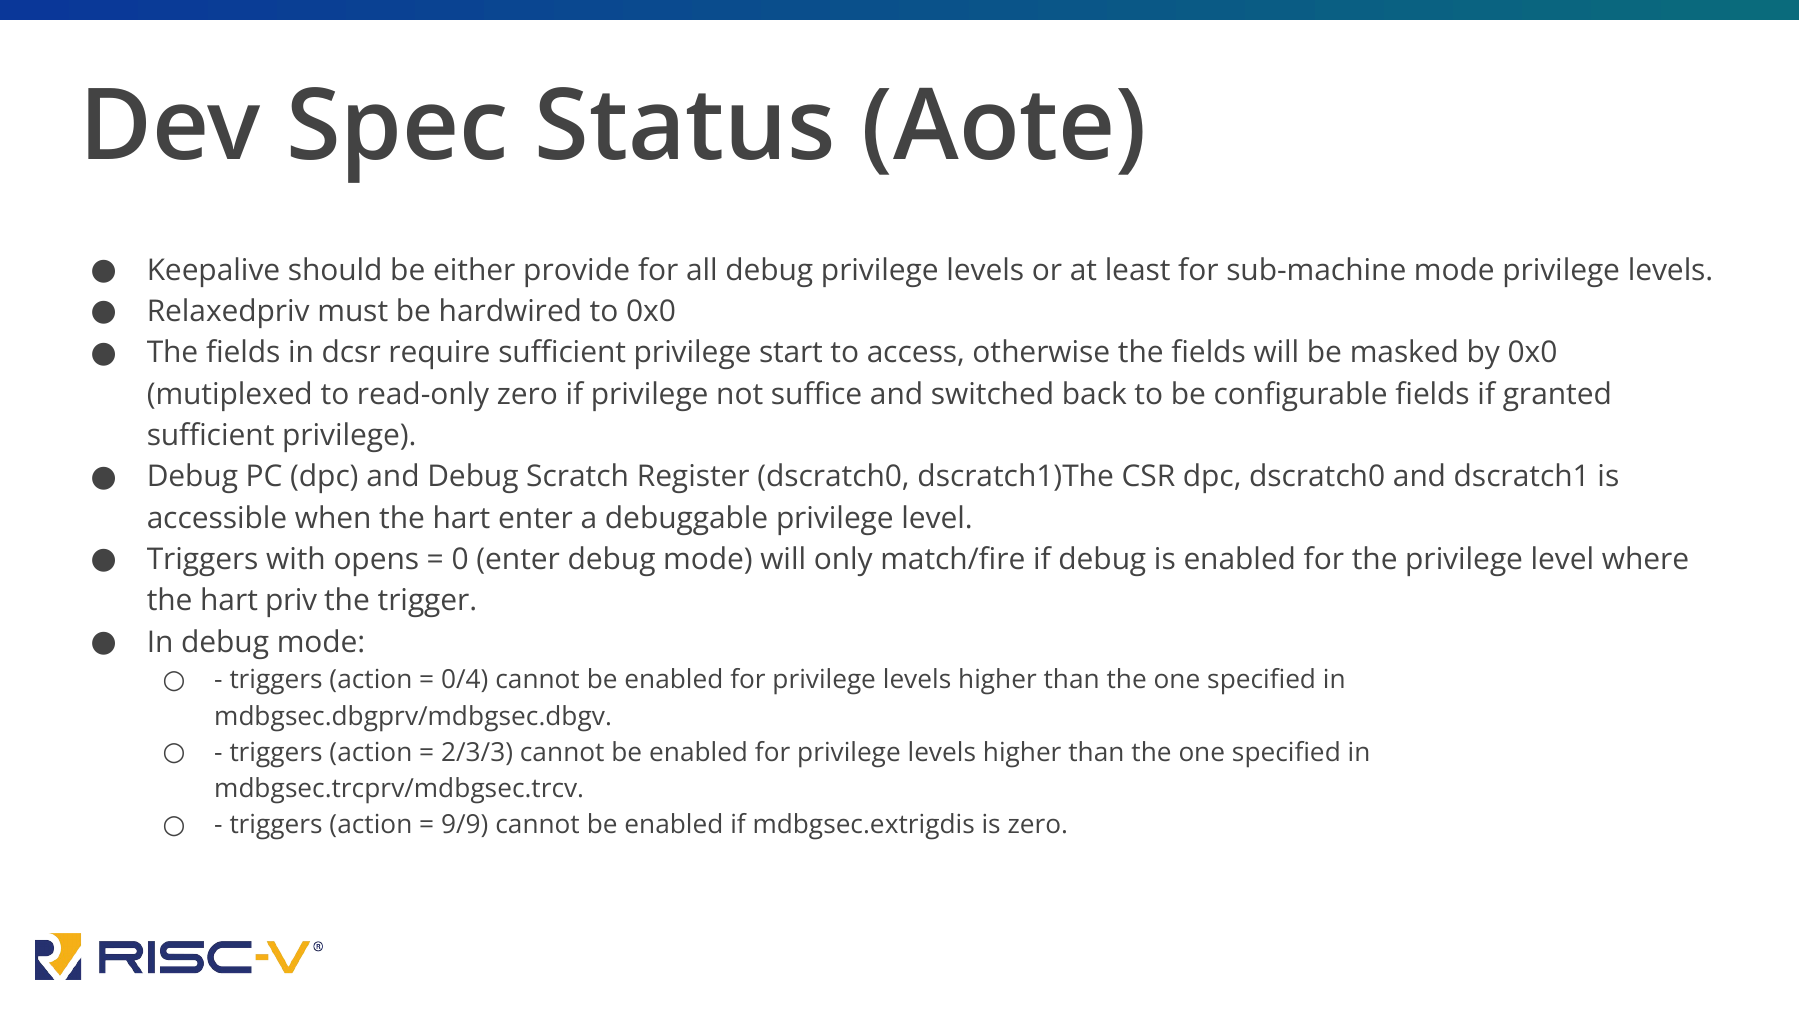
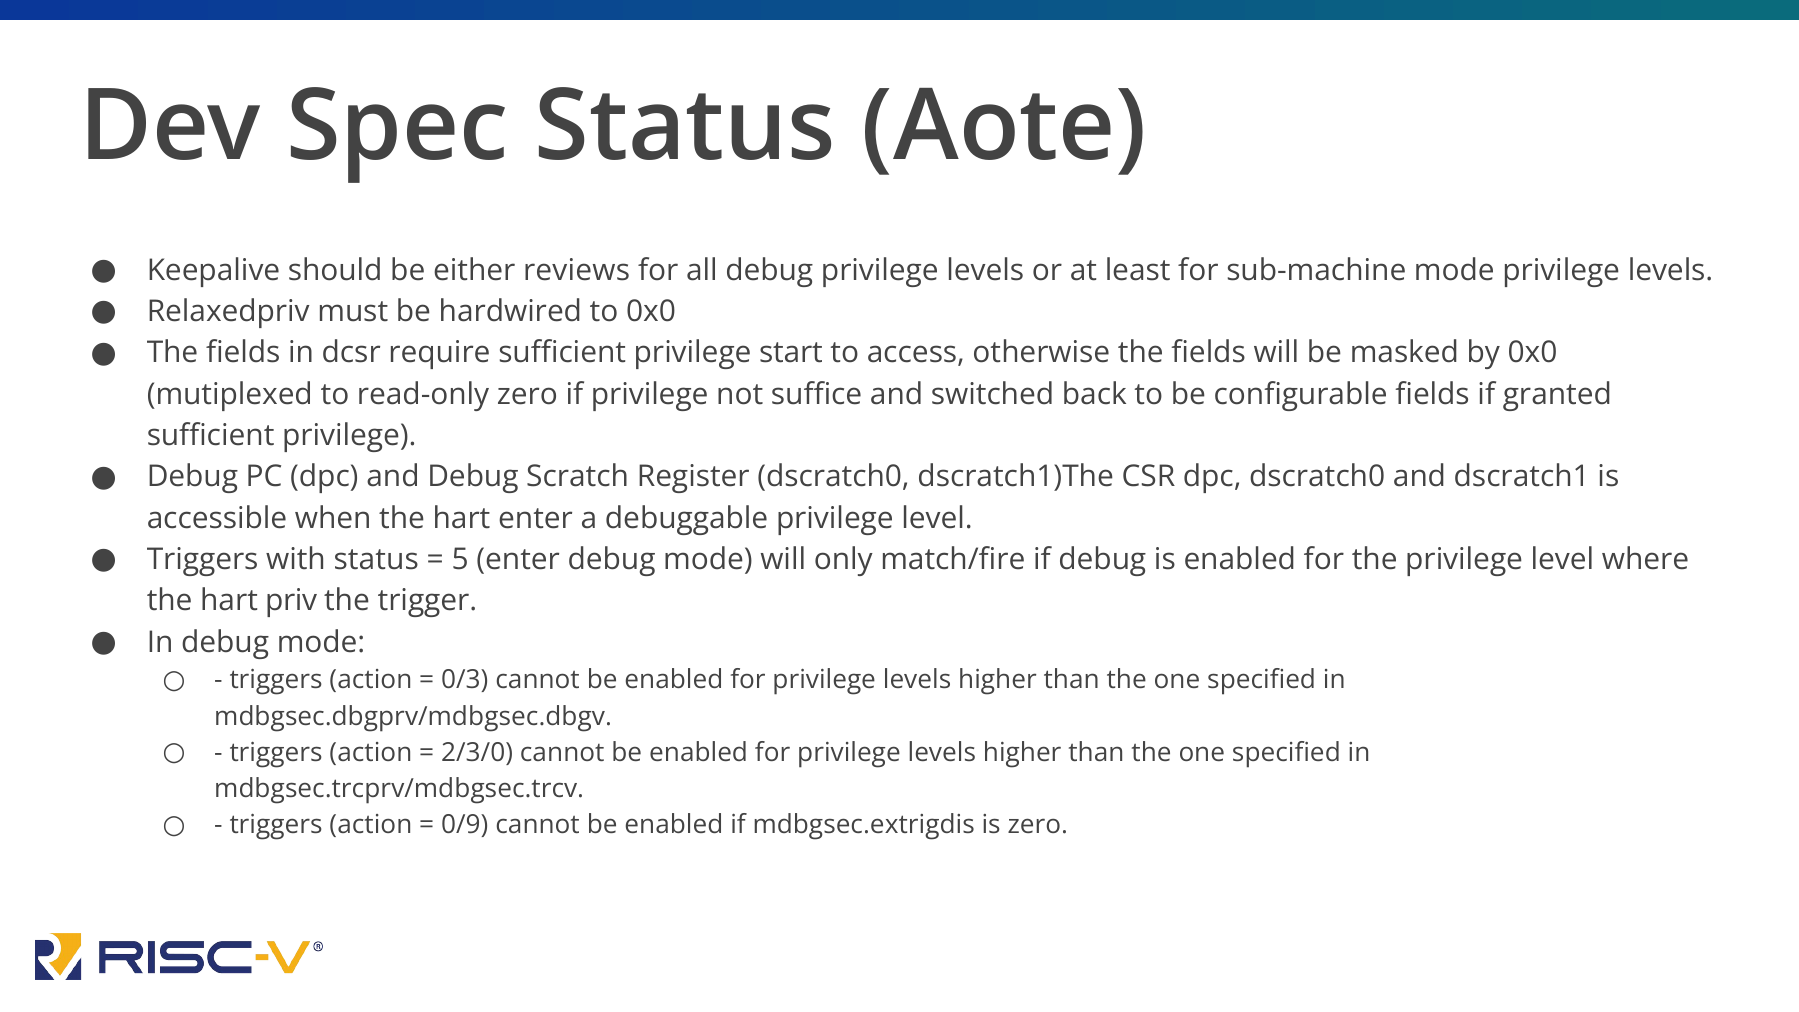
provide: provide -> reviews
with opens: opens -> status
0: 0 -> 5
0/4: 0/4 -> 0/3
2/3/3: 2/3/3 -> 2/3/0
9/9: 9/9 -> 0/9
